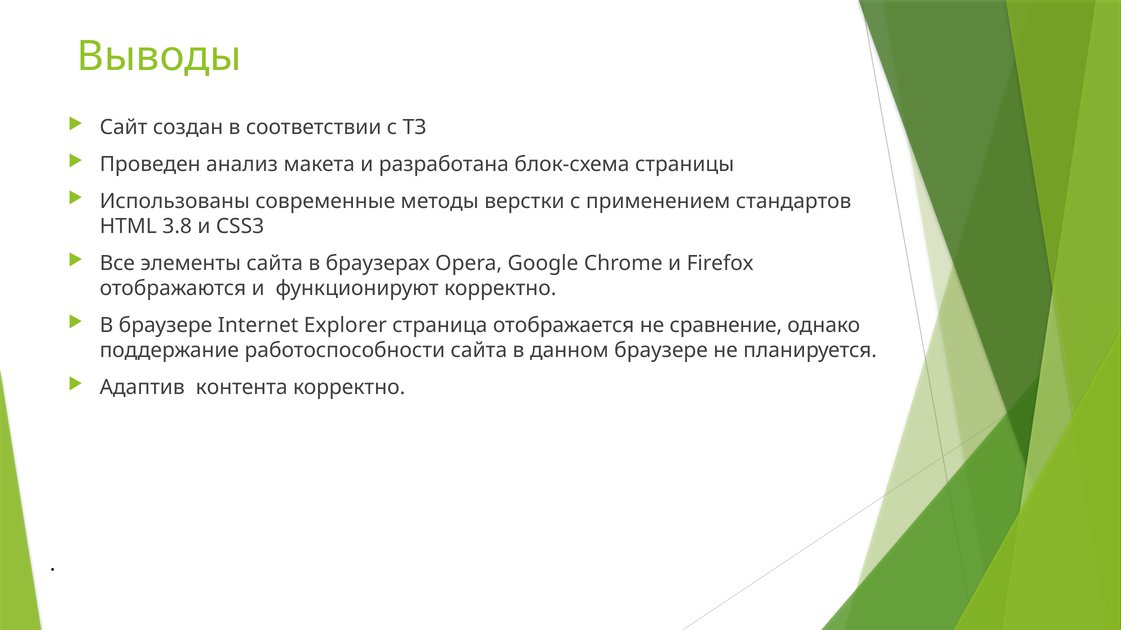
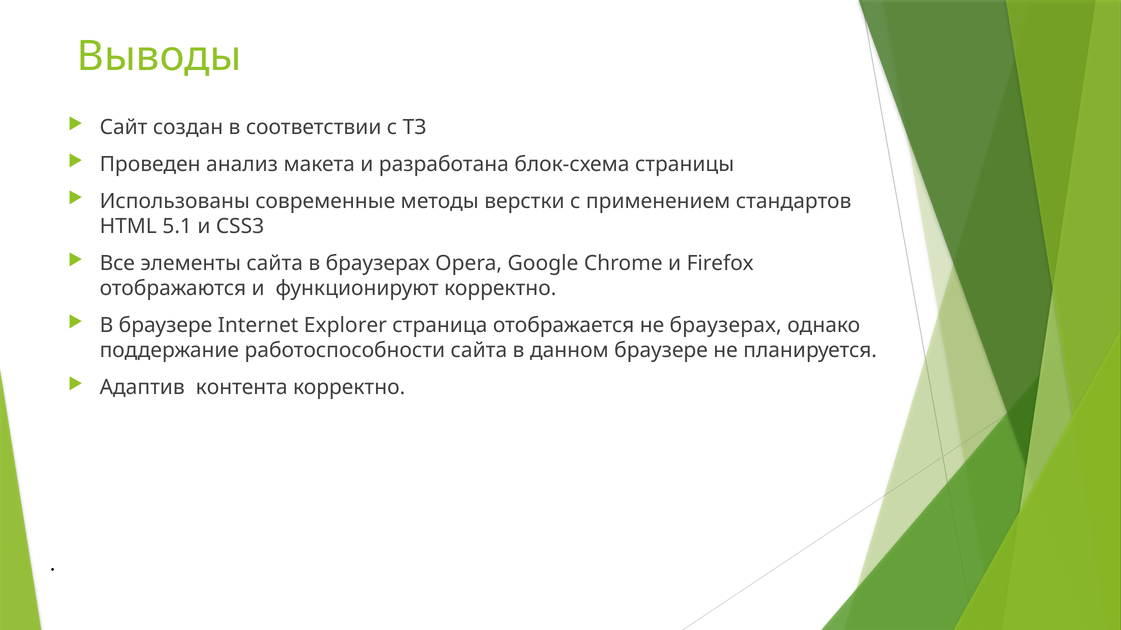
3.8: 3.8 -> 5.1
не сравнение: сравнение -> браузерах
